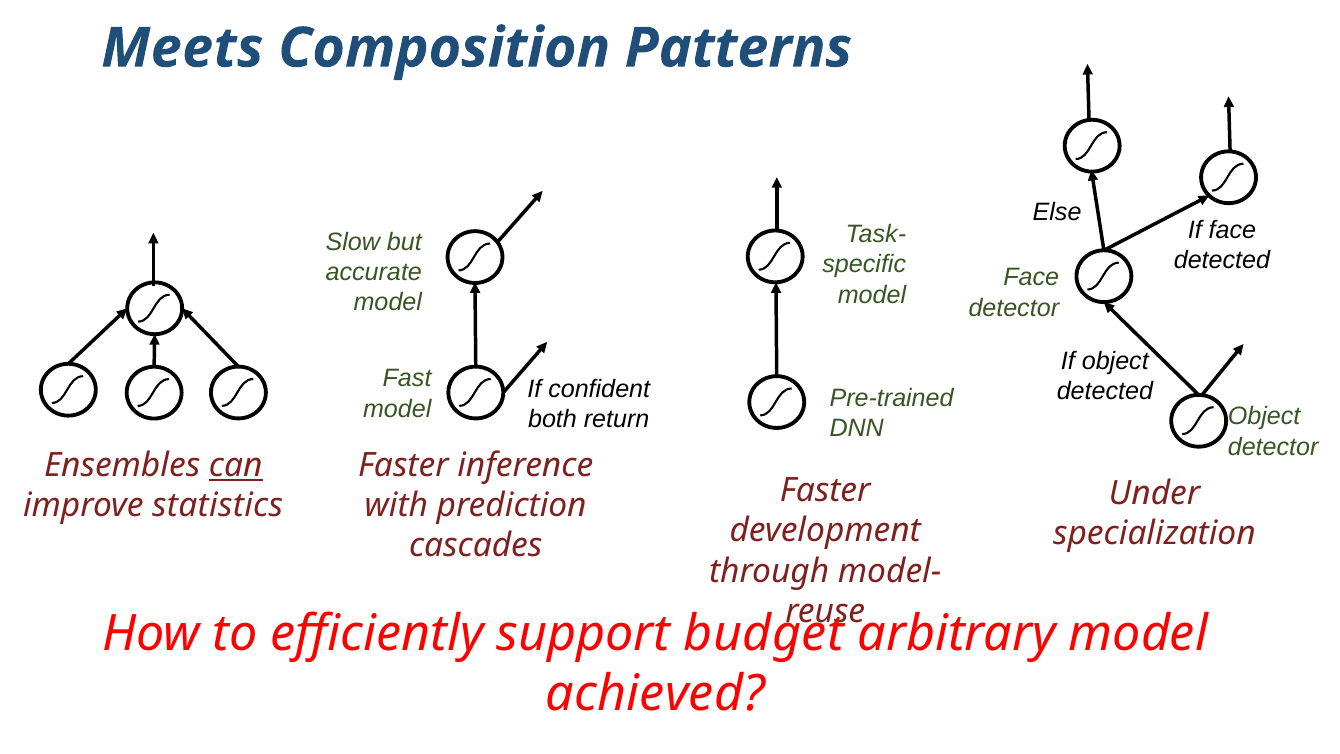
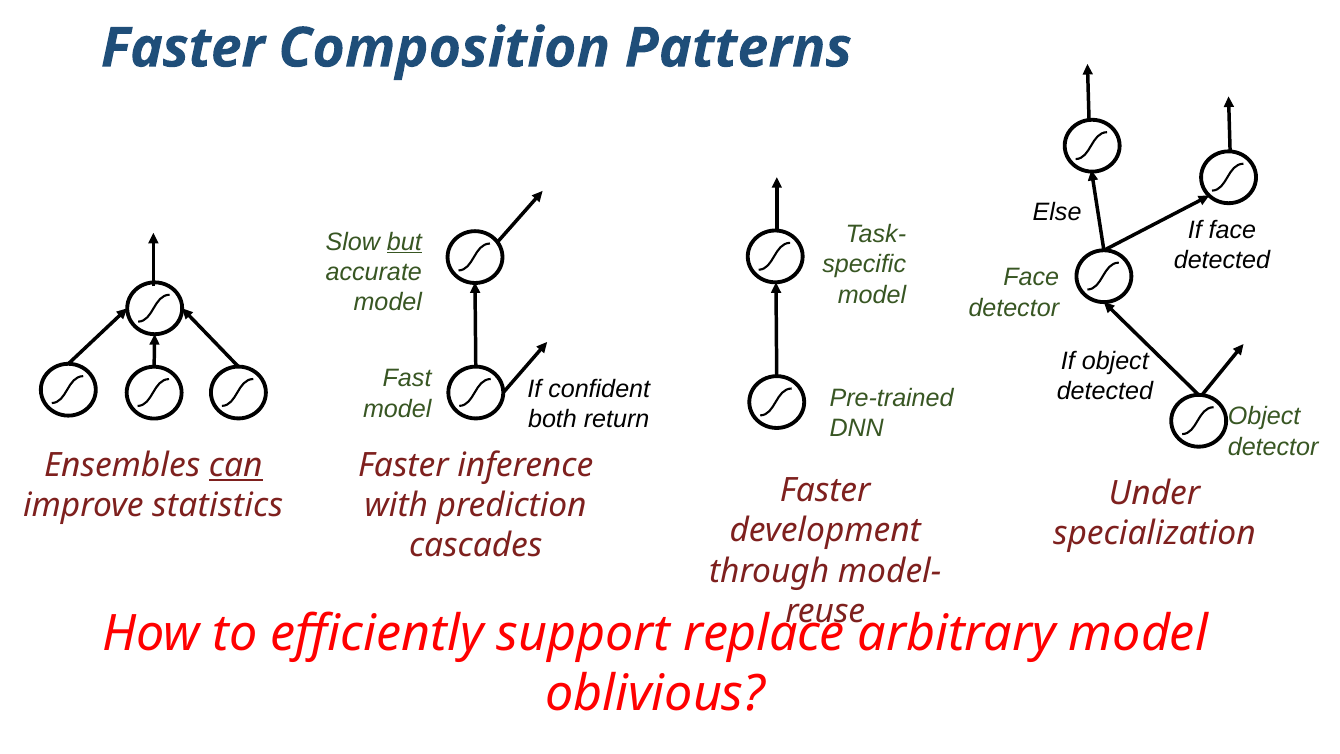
Meets at (182, 48): Meets -> Faster
but underline: none -> present
budget: budget -> replace
achieved: achieved -> oblivious
